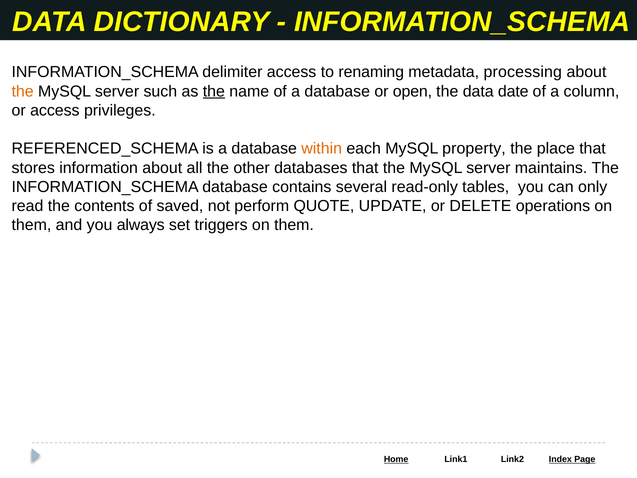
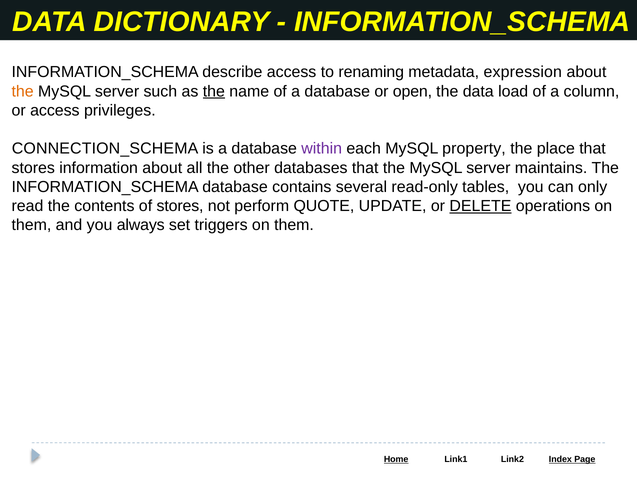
delimiter: delimiter -> describe
processing: processing -> expression
date: date -> load
REFERENCED_SCHEMA: REFERENCED_SCHEMA -> CONNECTION_SCHEMA
within colour: orange -> purple
of saved: saved -> stores
DELETE underline: none -> present
